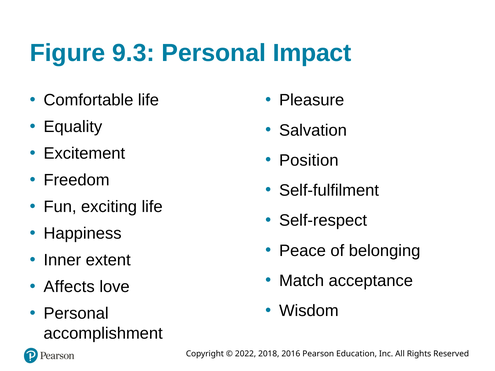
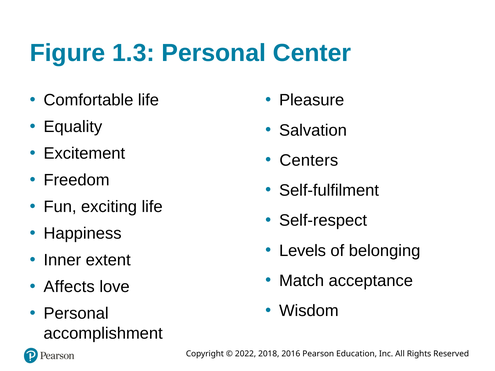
9.3: 9.3 -> 1.3
Impact: Impact -> Center
Position: Position -> Centers
Peace: Peace -> Levels
